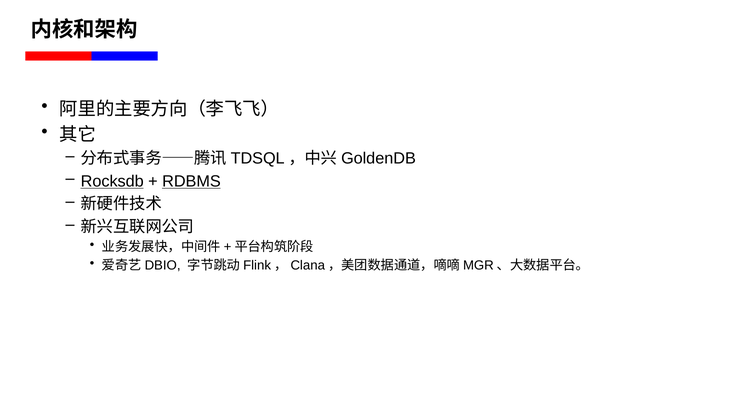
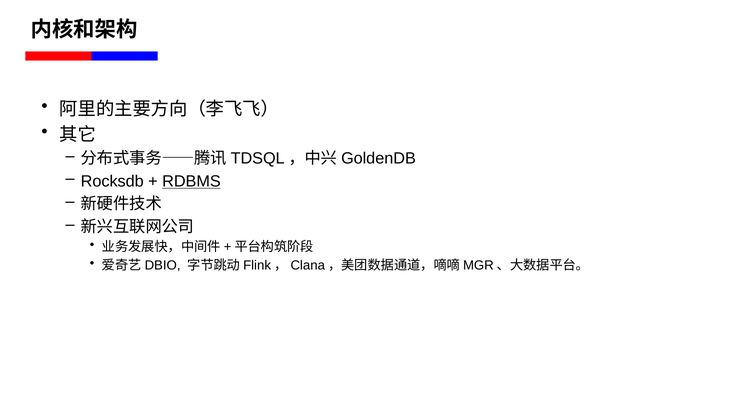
Rocksdb underline: present -> none
